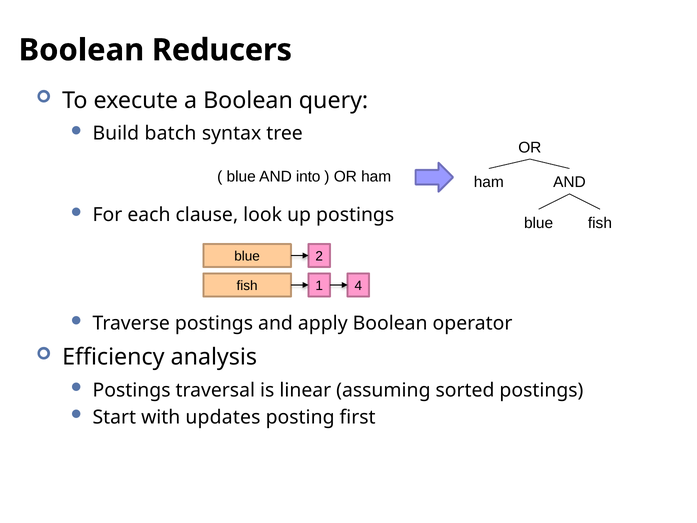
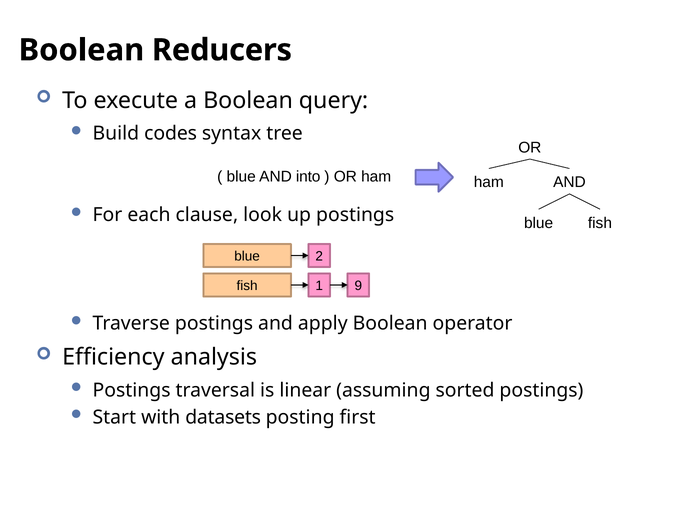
batch: batch -> codes
4: 4 -> 9
updates: updates -> datasets
